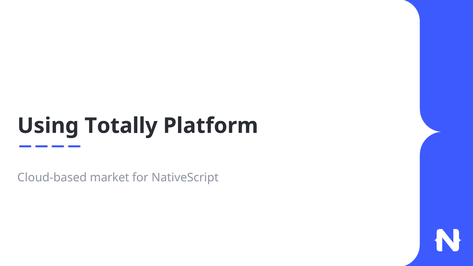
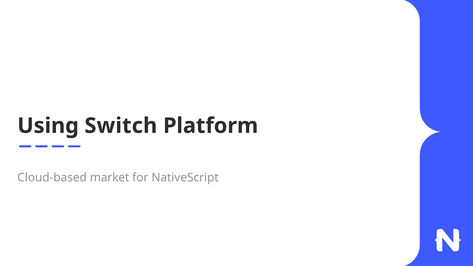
Totally: Totally -> Switch
